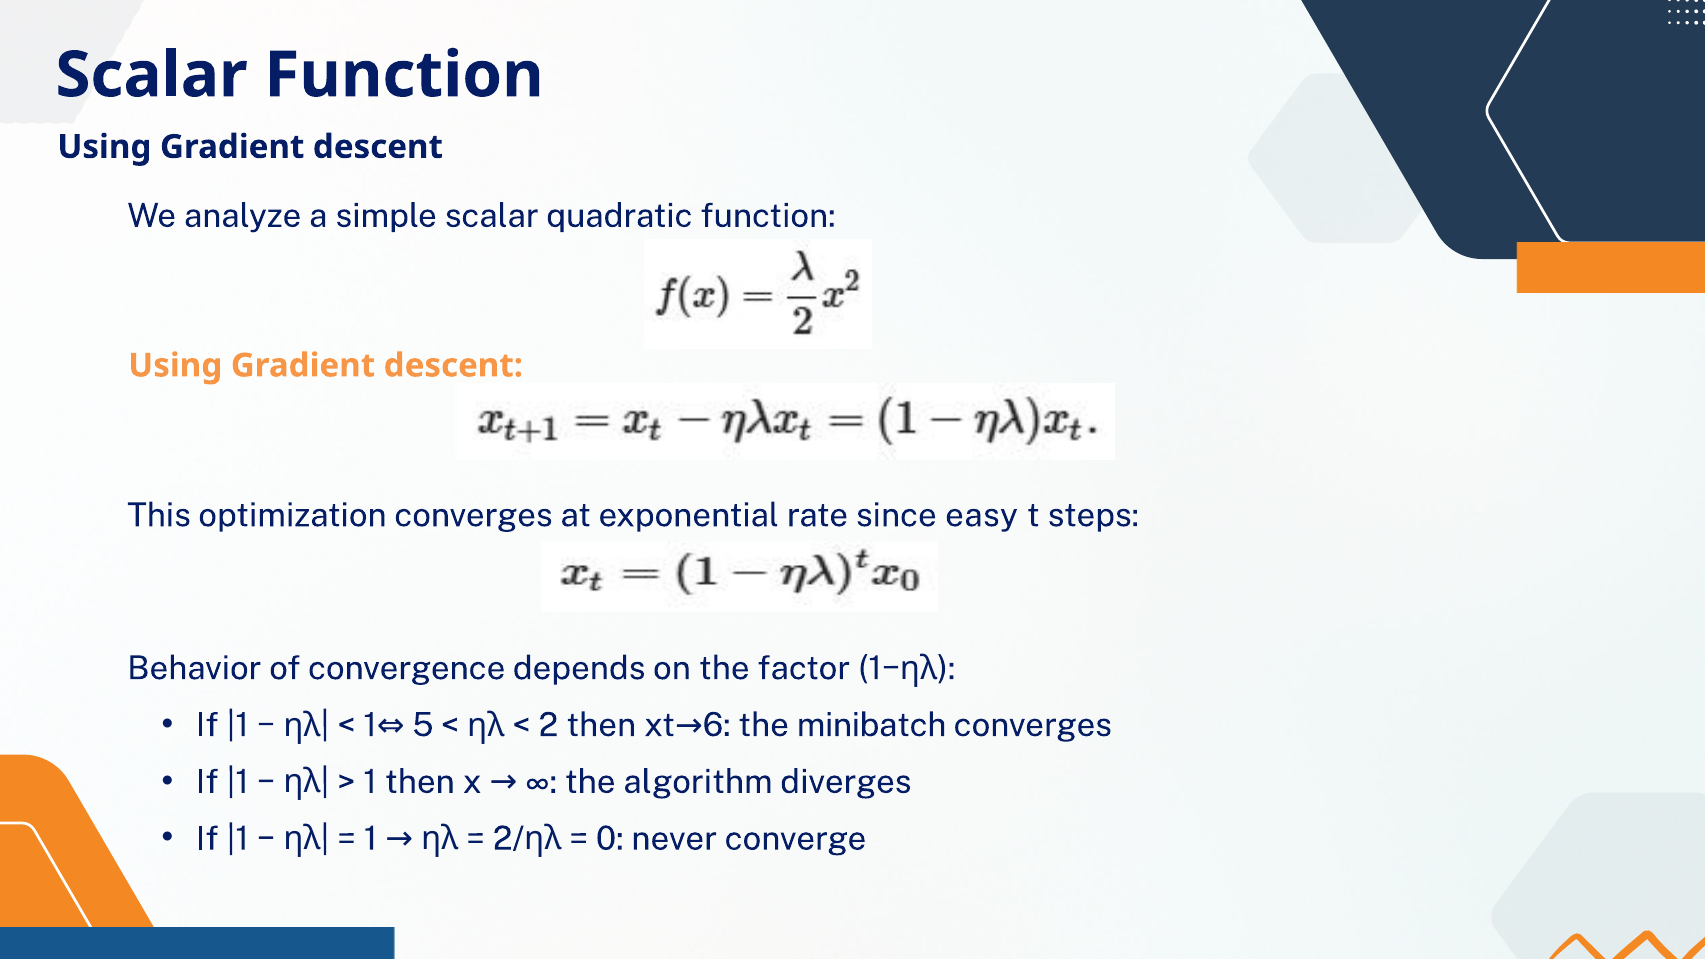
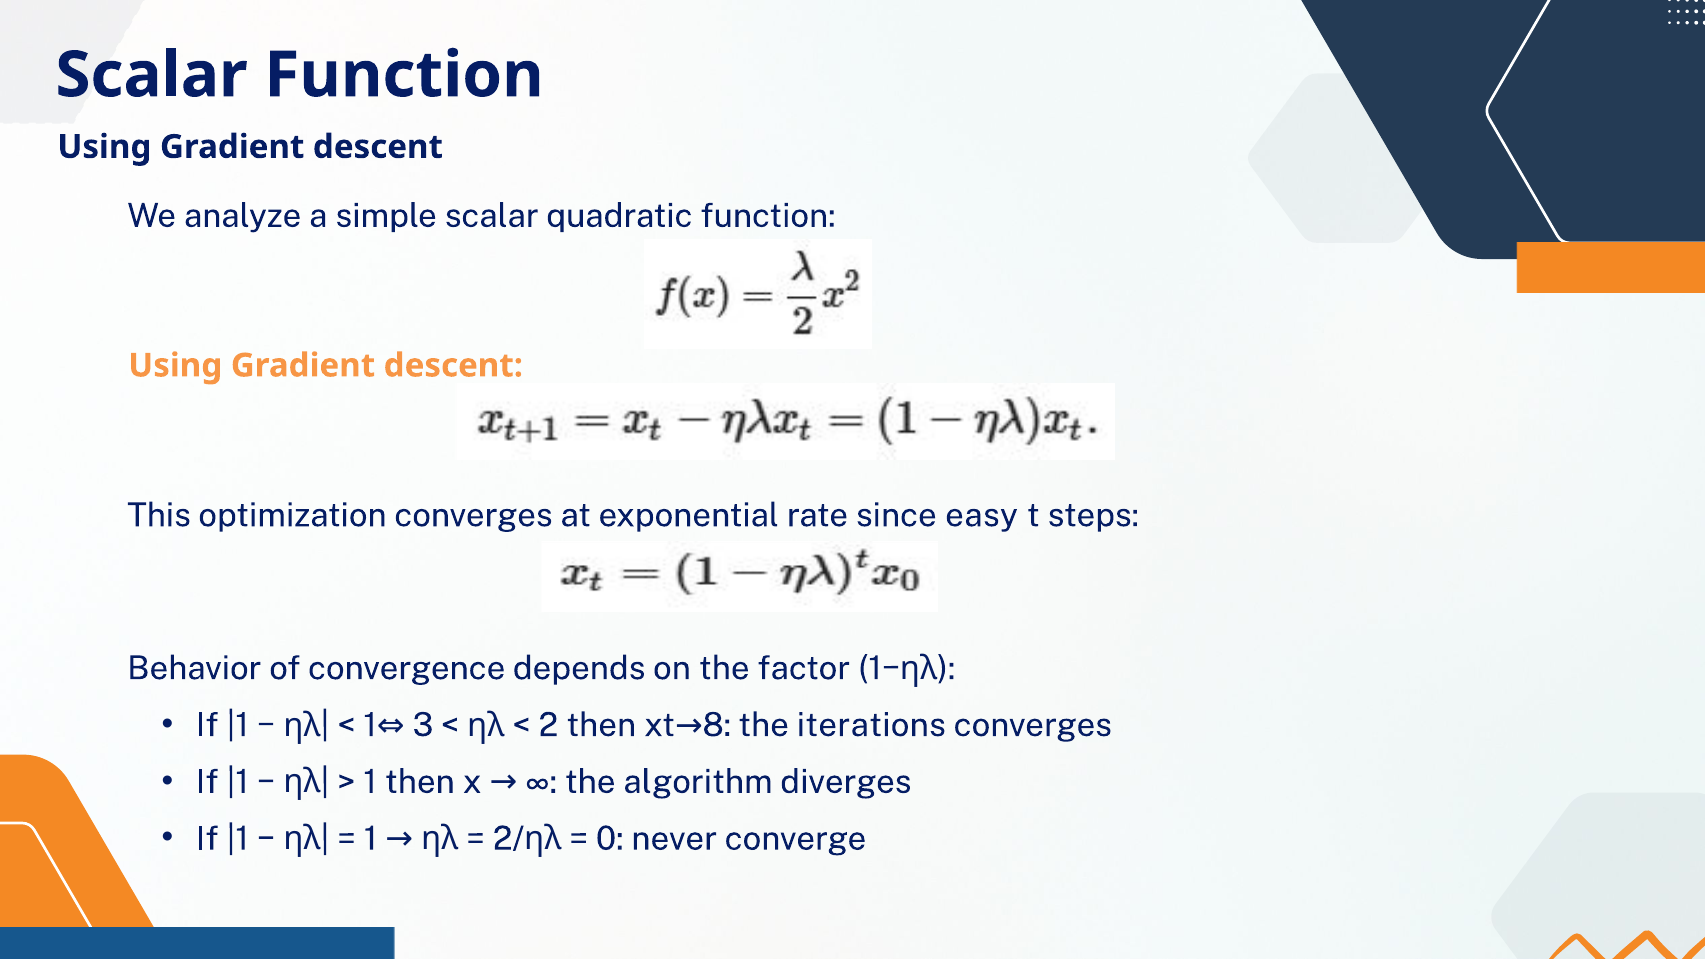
5: 5 -> 3
6: 6 -> 8
minibatch: minibatch -> iterations
